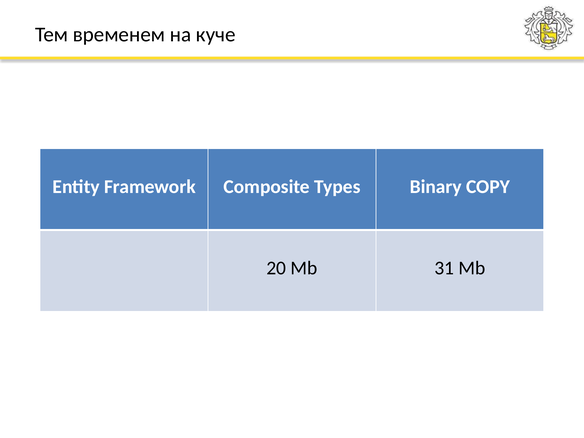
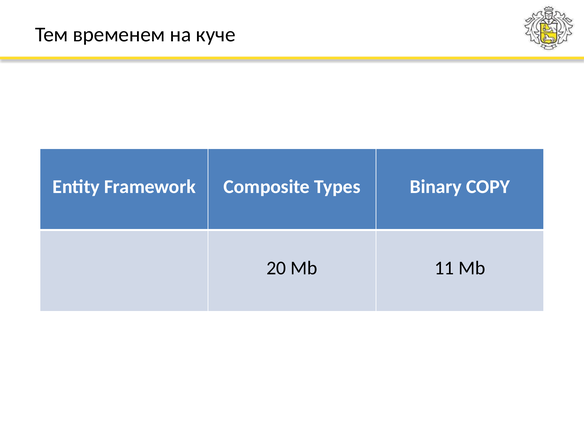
31: 31 -> 11
